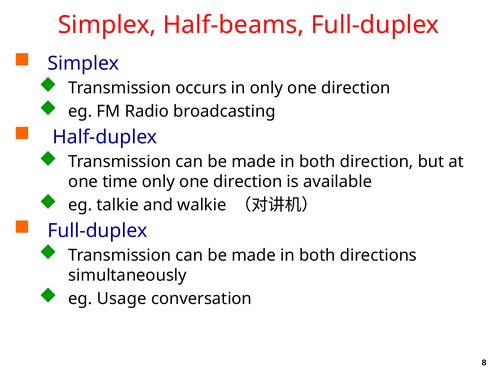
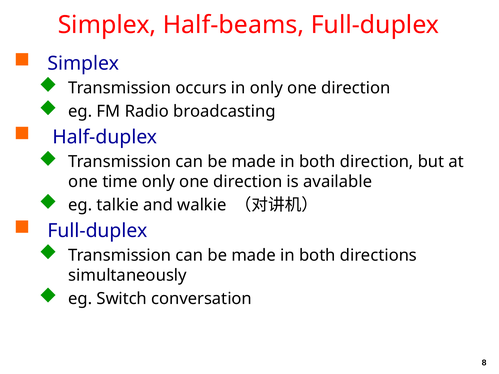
Usage: Usage -> Switch
